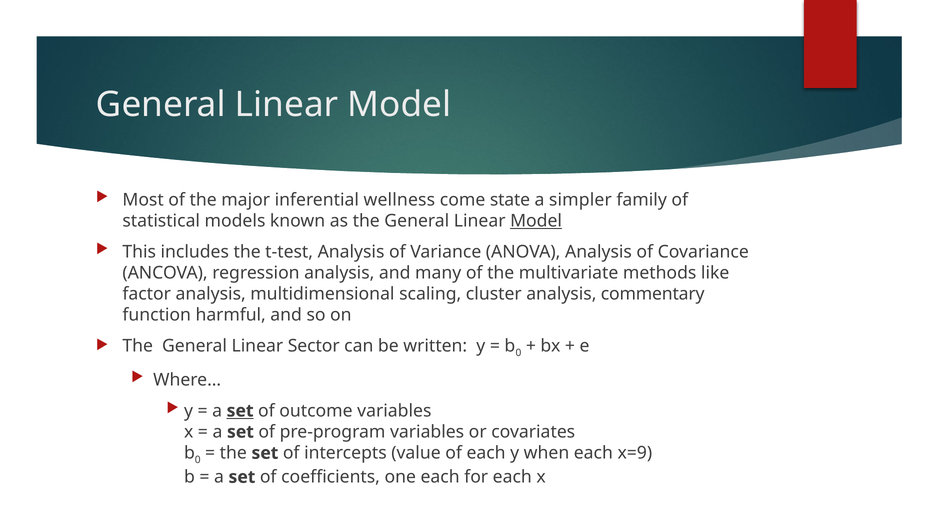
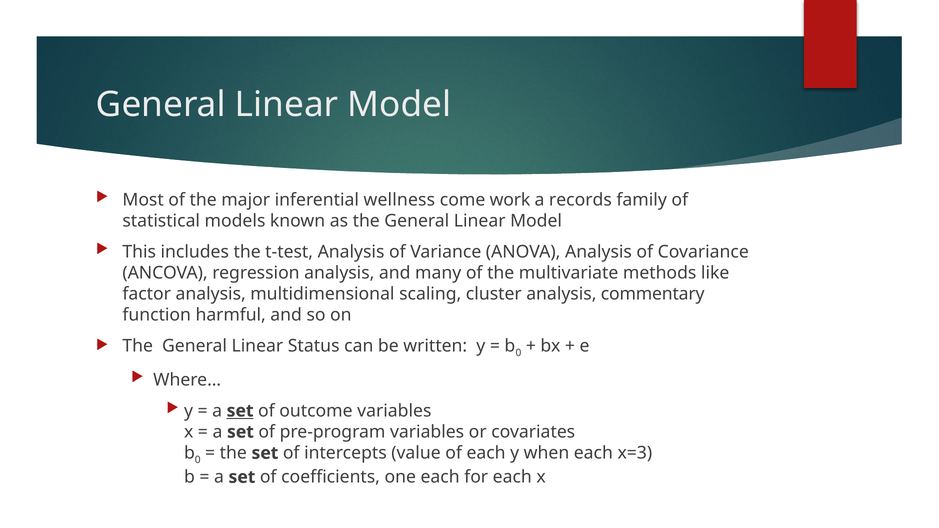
state: state -> work
simpler: simpler -> records
Model at (536, 221) underline: present -> none
Sector: Sector -> Status
x=9: x=9 -> x=3
